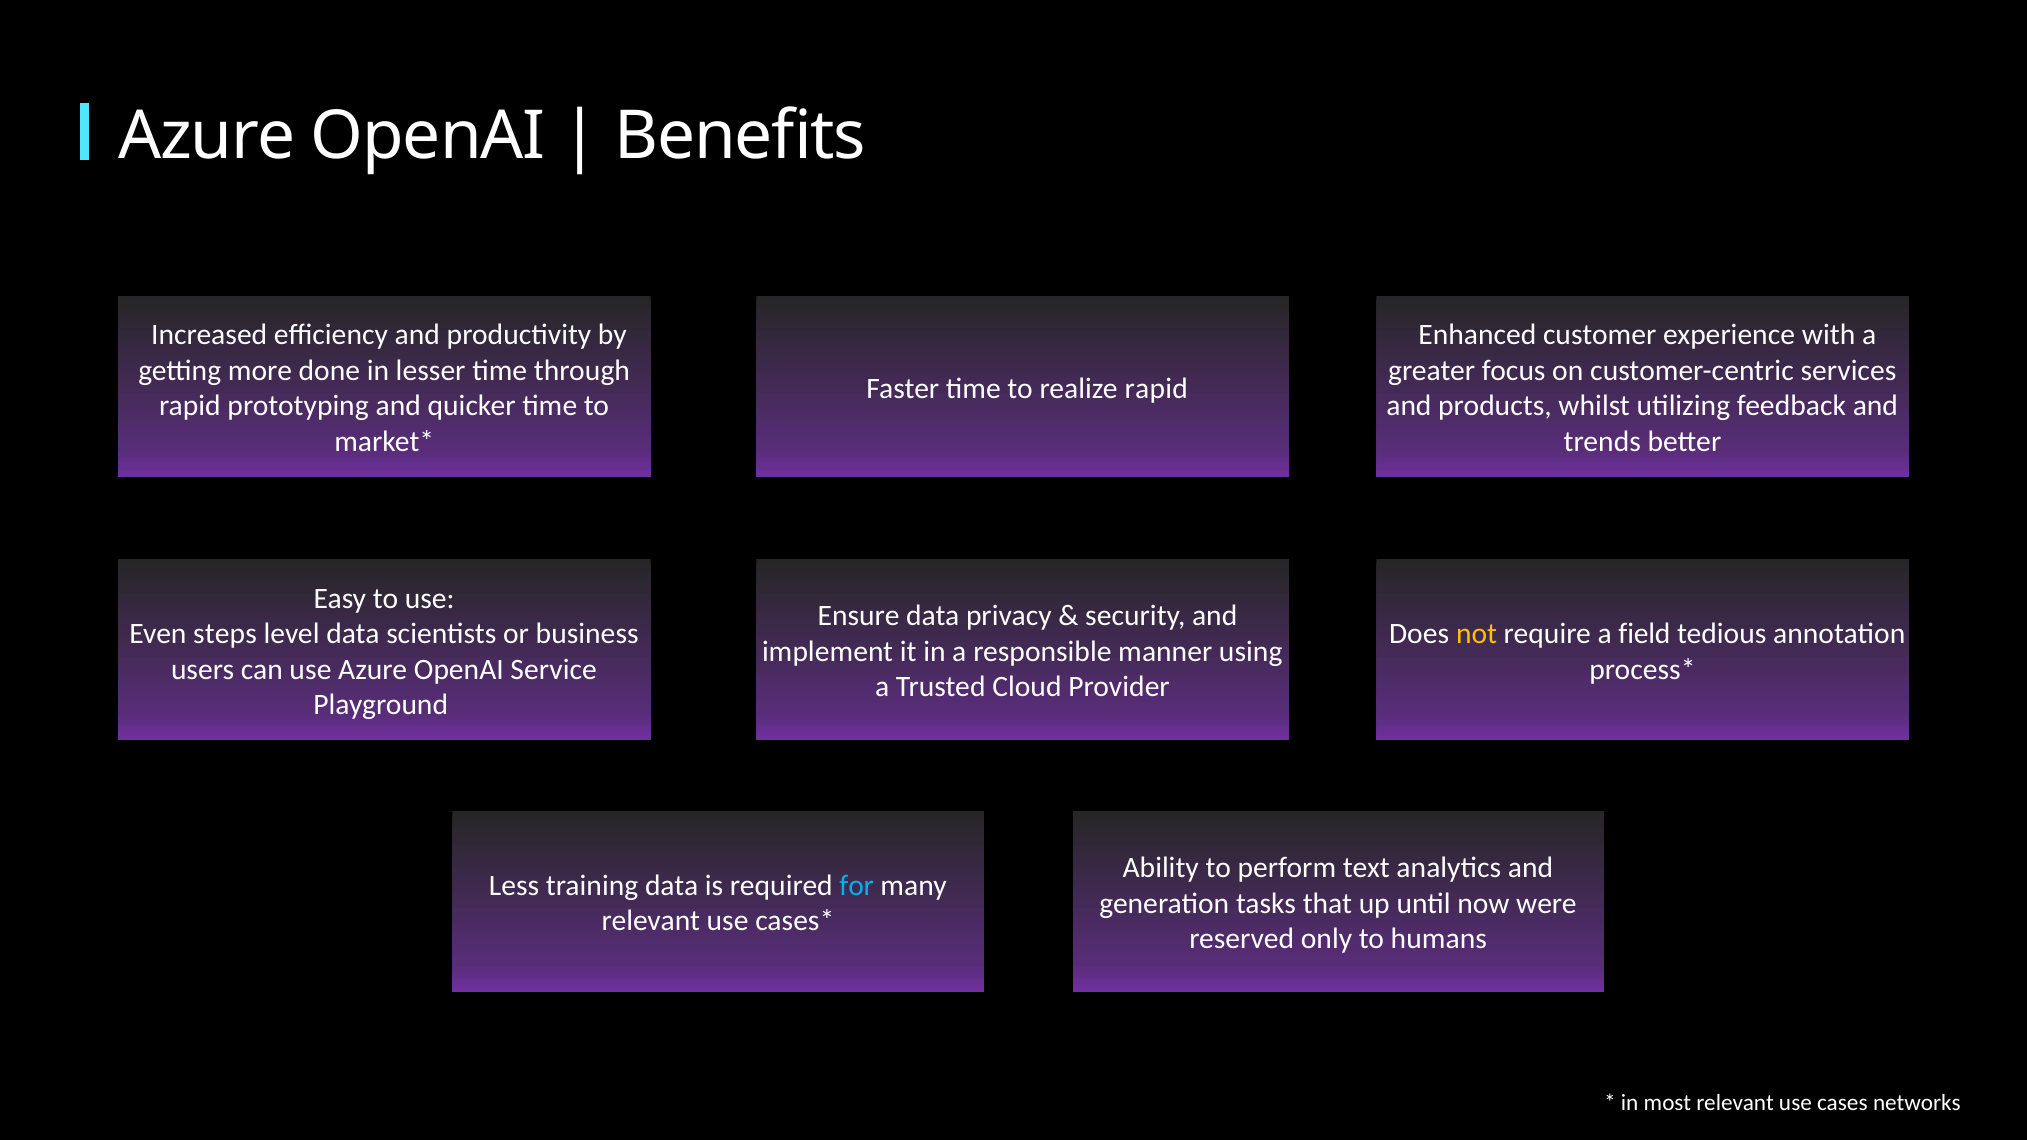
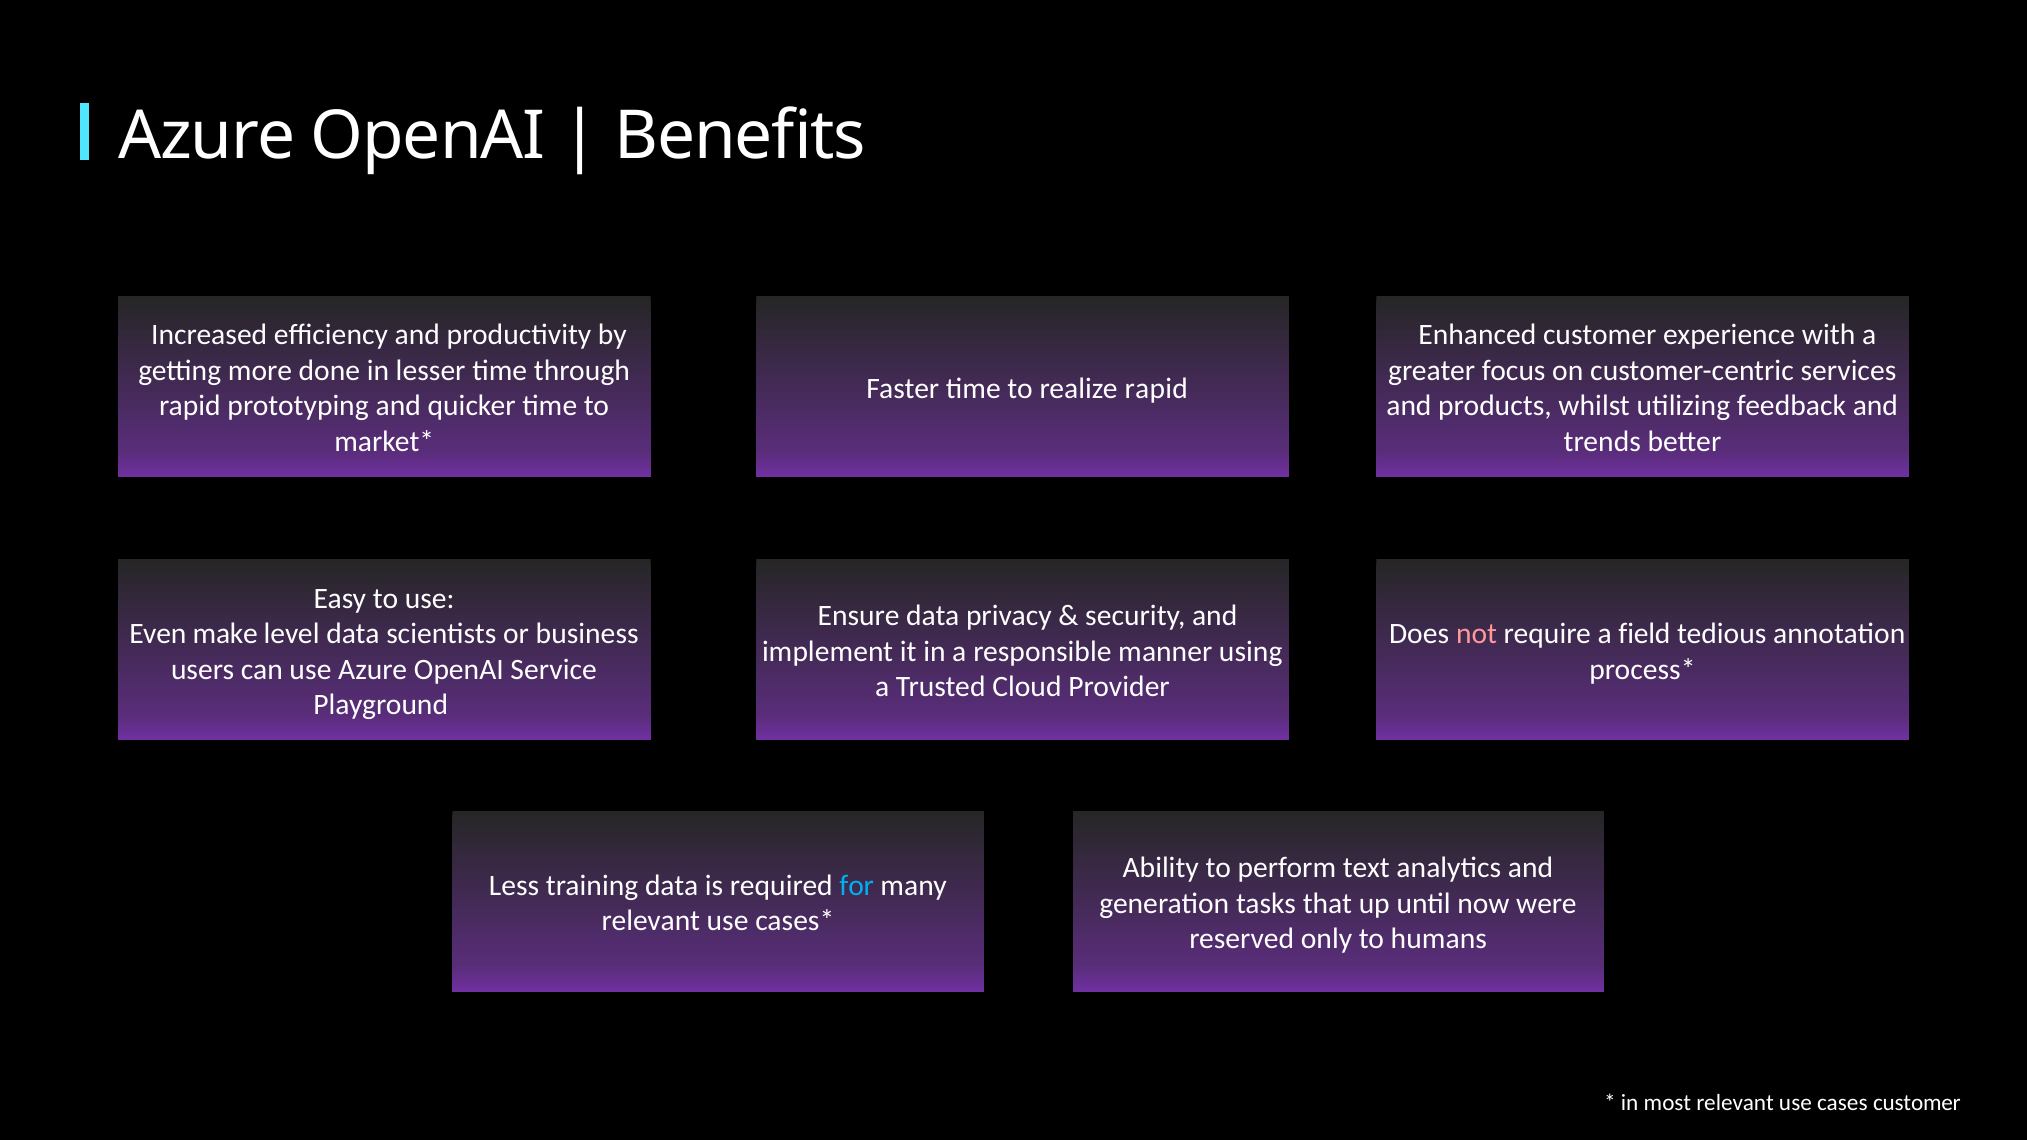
steps: steps -> make
not colour: yellow -> pink
cases networks: networks -> customer
